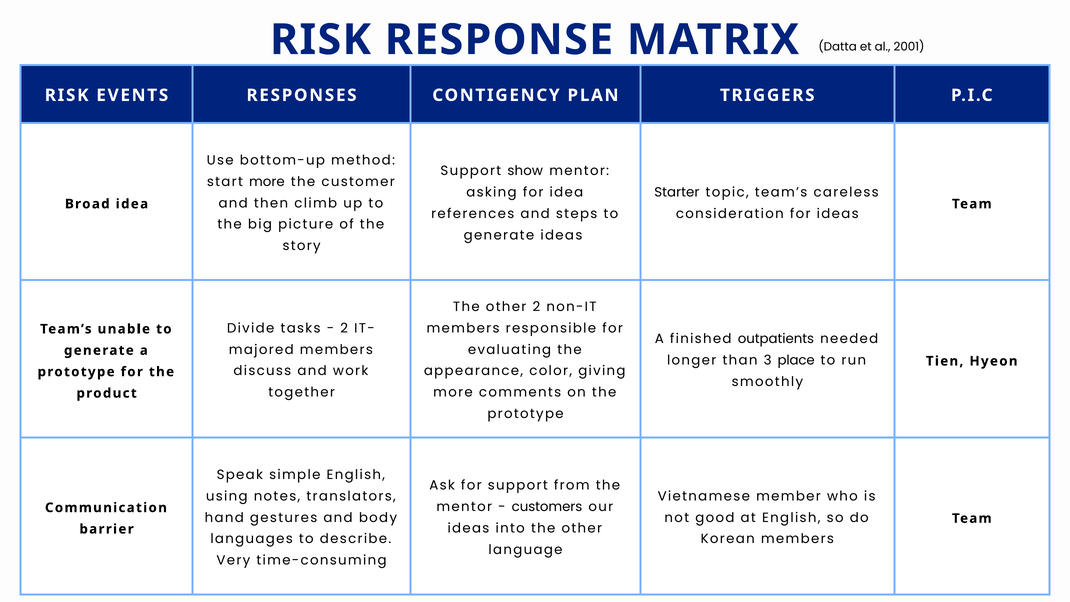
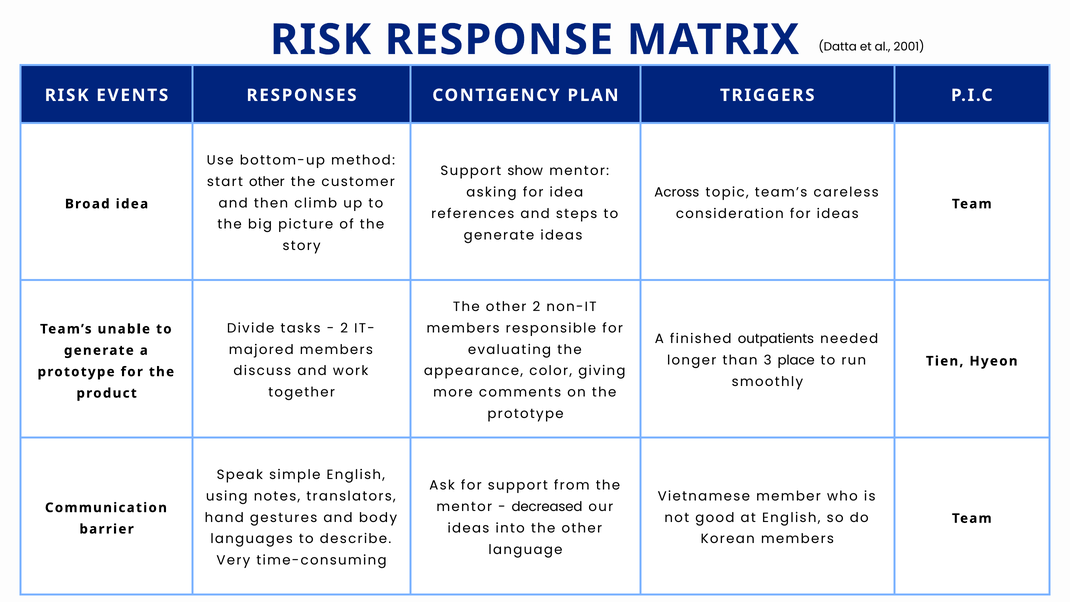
start more: more -> other
Starter: Starter -> Across
customers: customers -> decreased
